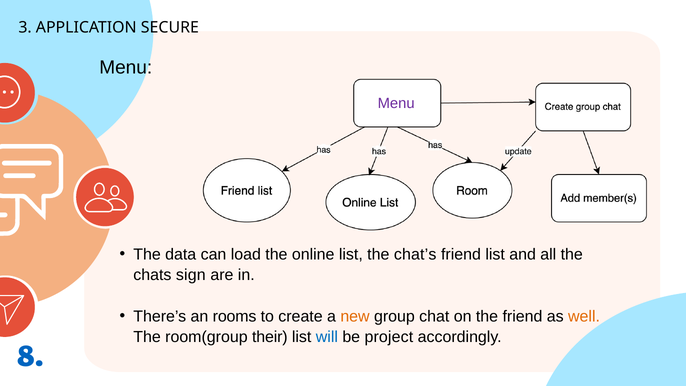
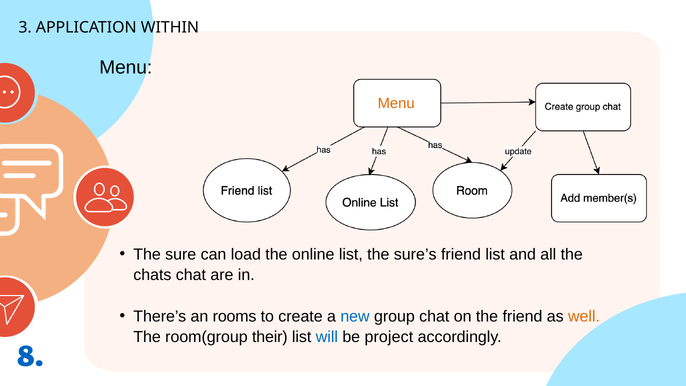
SECURE: SECURE -> WITHIN
Menu at (396, 104) colour: purple -> orange
data: data -> sure
chat’s: chat’s -> sure’s
chats sign: sign -> chat
new colour: orange -> blue
